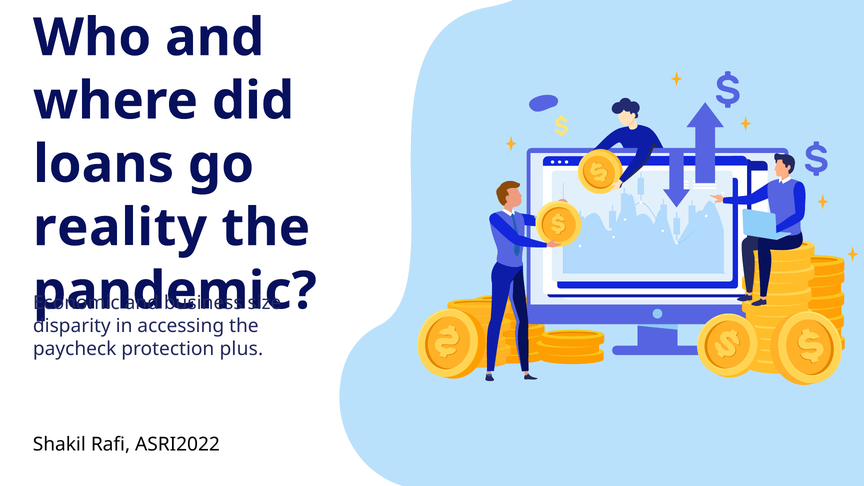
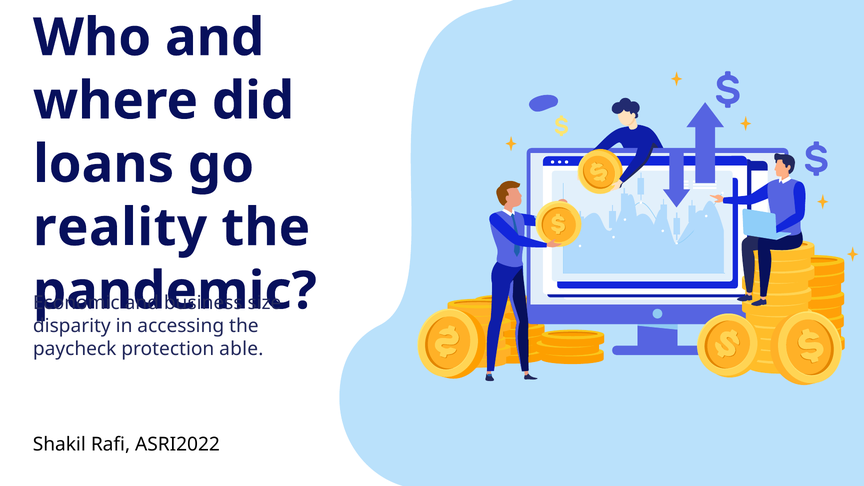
plus: plus -> able
